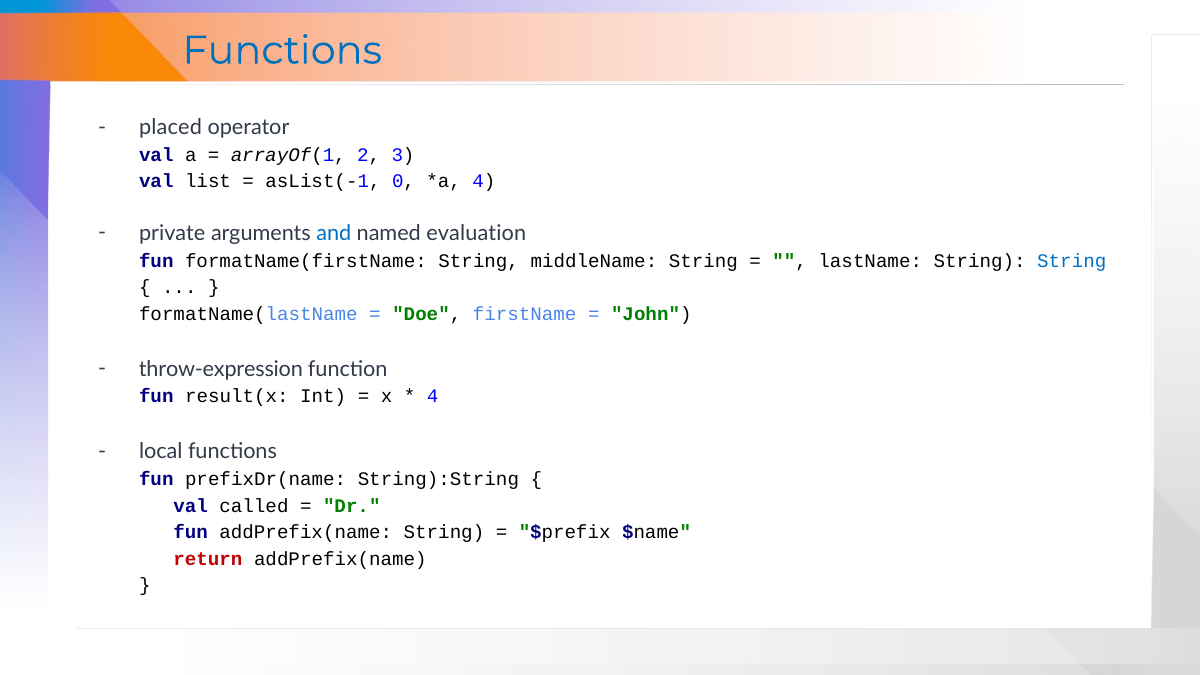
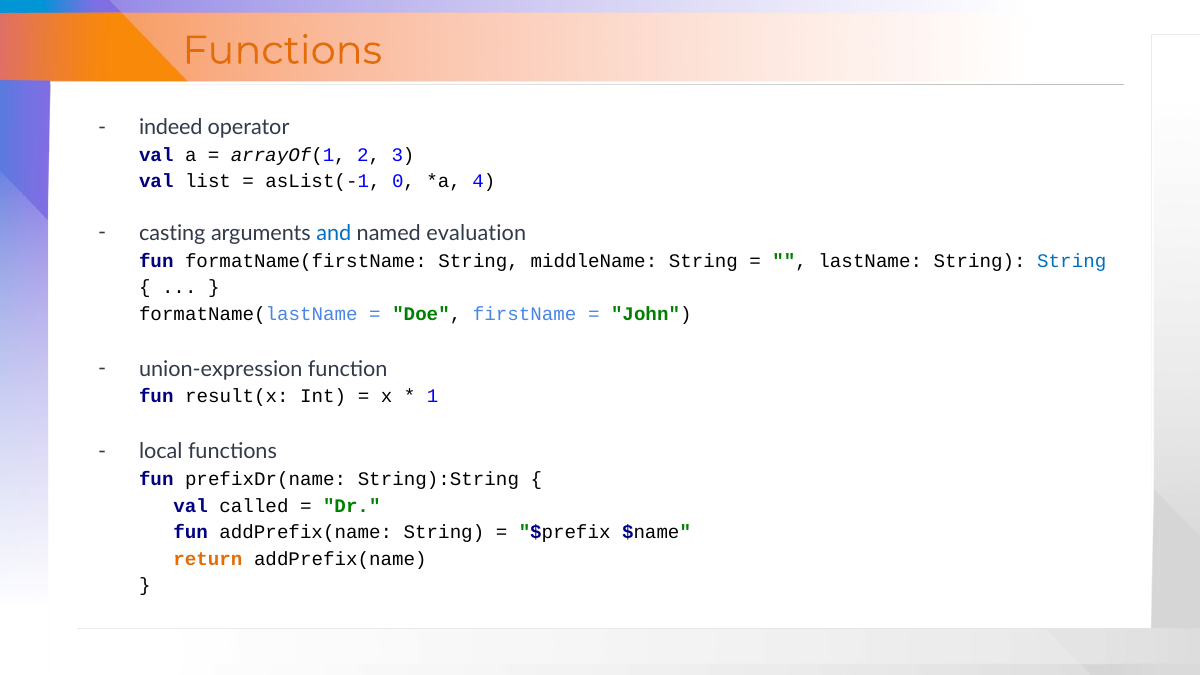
Functions at (282, 50) colour: blue -> orange
placed: placed -> indeed
private: private -> casting
throw-expression: throw-expression -> union-expression
4 at (433, 397): 4 -> 1
return colour: red -> orange
